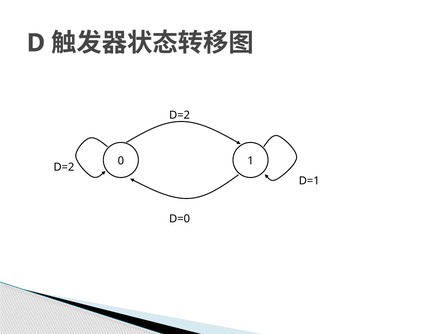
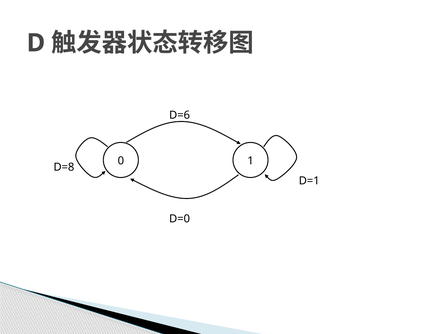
D=2 at (180, 115): D=2 -> D=6
D=2 at (64, 167): D=2 -> D=8
